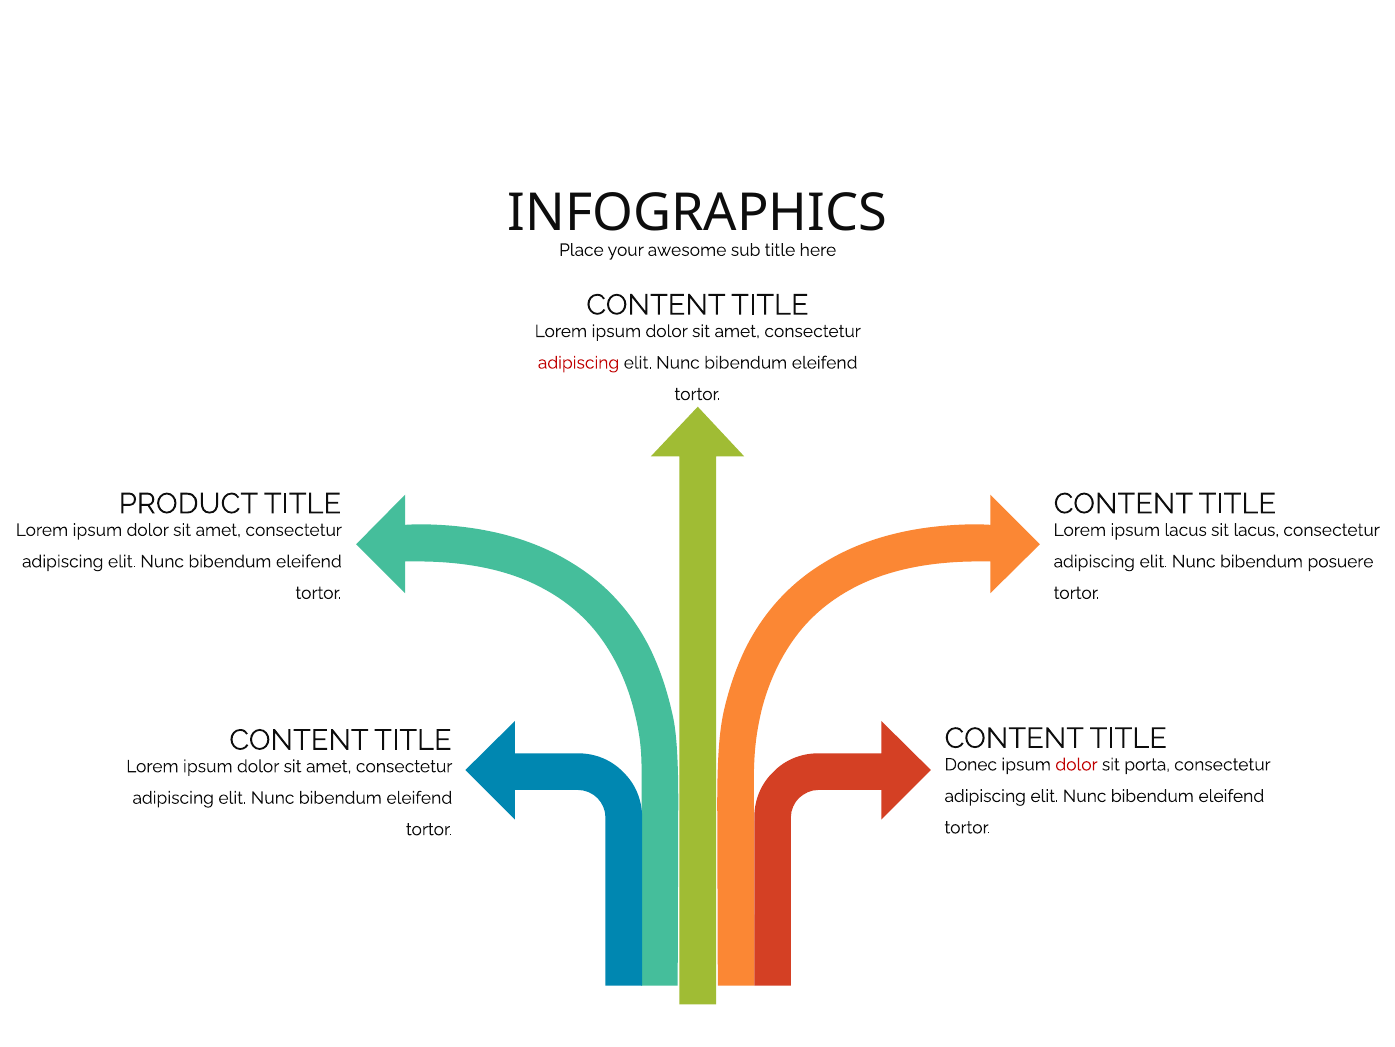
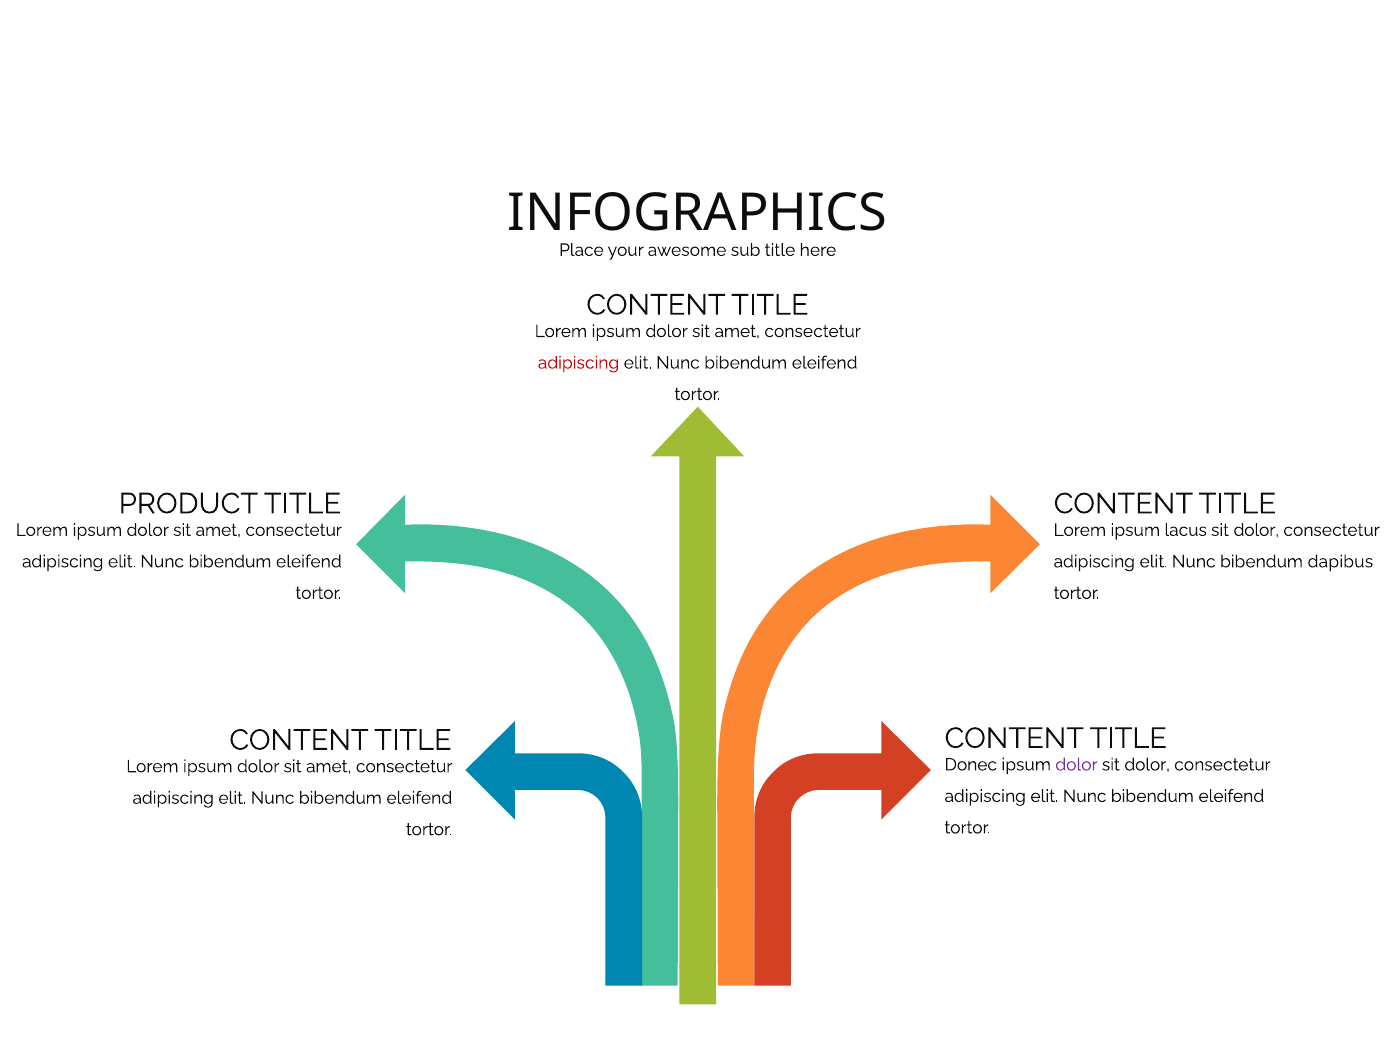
lacus at (1256, 530): lacus -> dolor
posuere: posuere -> dapibus
dolor at (1077, 764) colour: red -> purple
porta at (1147, 764): porta -> dolor
